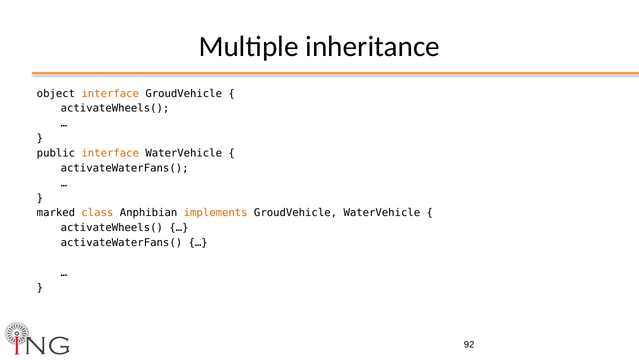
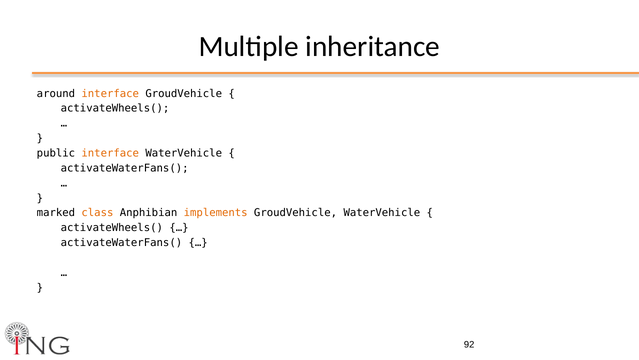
object: object -> around
